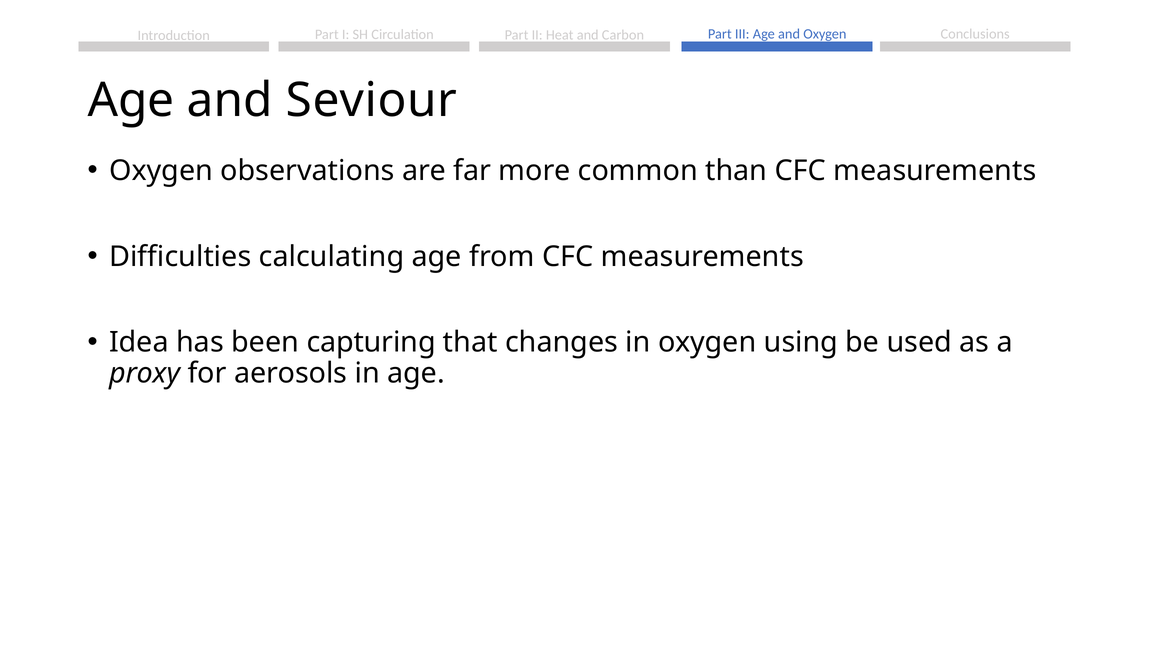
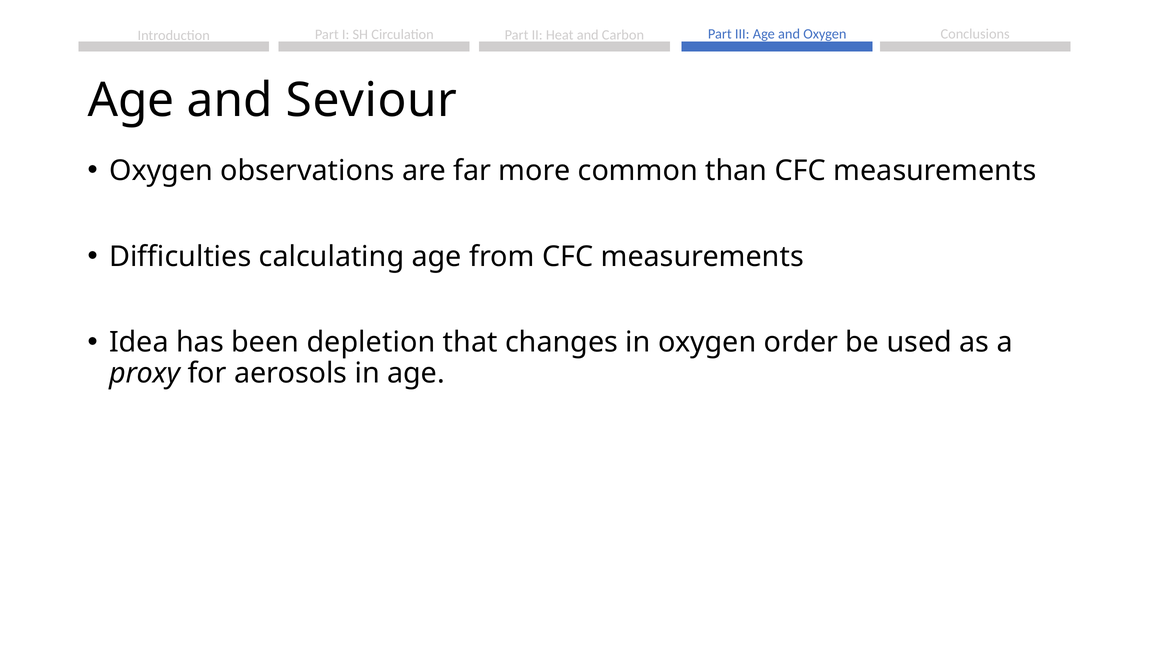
capturing: capturing -> depletion
using: using -> order
